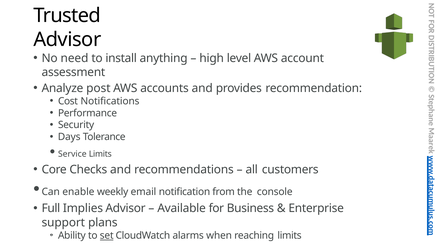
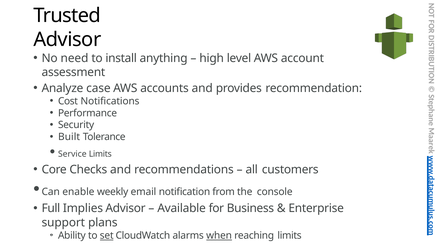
post: post -> case
Days: Days -> Built
when underline: none -> present
